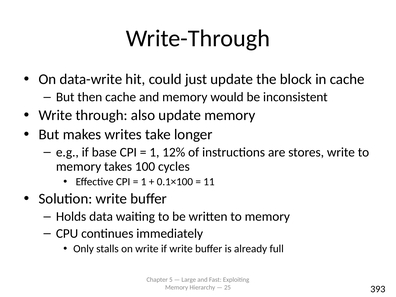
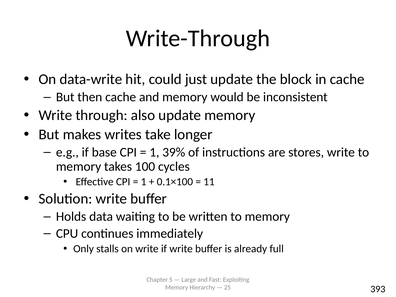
12%: 12% -> 39%
